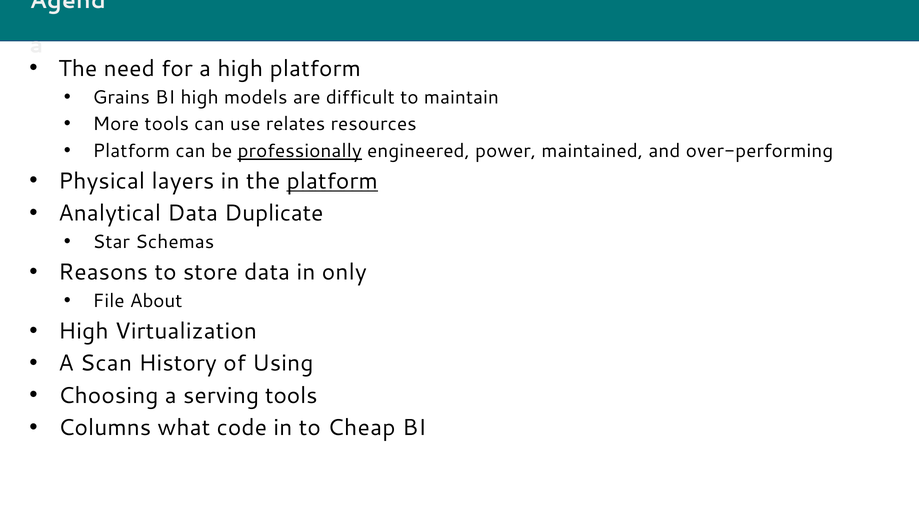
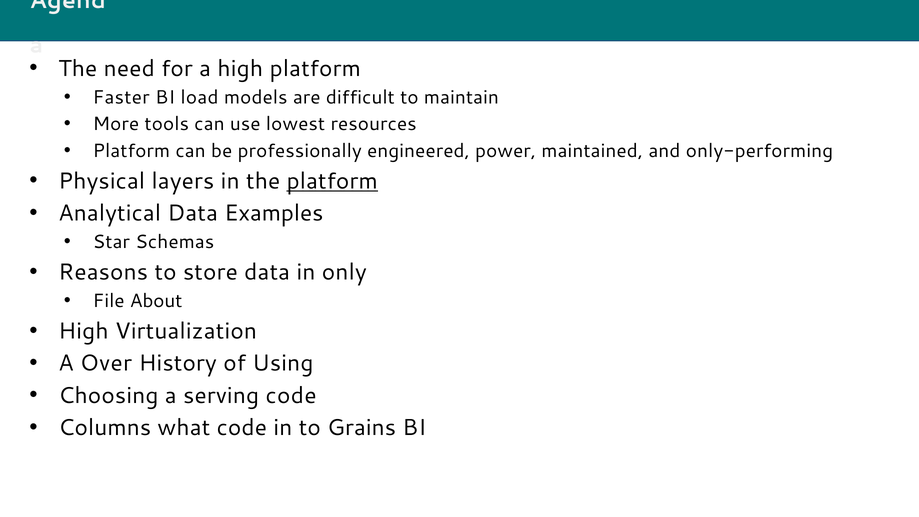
Grains: Grains -> Faster
BI high: high -> load
relates: relates -> lowest
professionally underline: present -> none
over-performing: over-performing -> only-performing
Duplicate: Duplicate -> Examples
Scan: Scan -> Over
serving tools: tools -> code
Cheap: Cheap -> Grains
